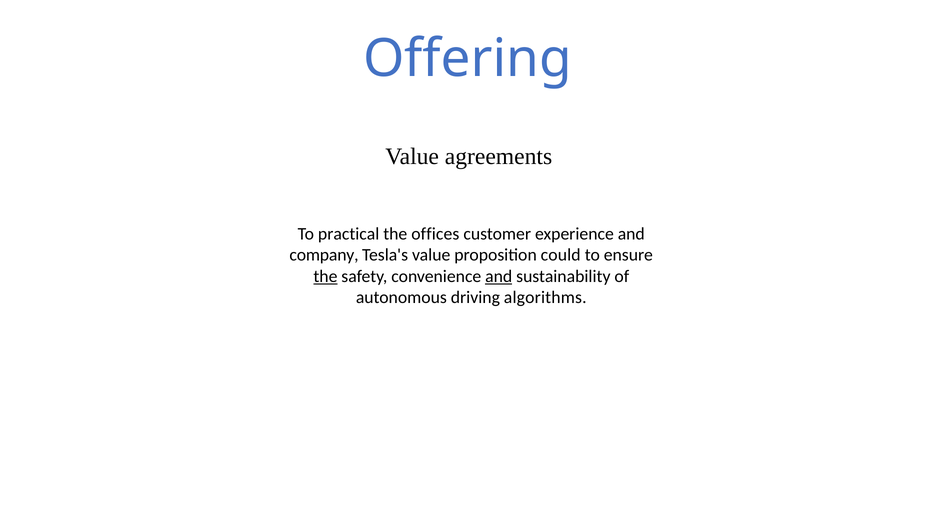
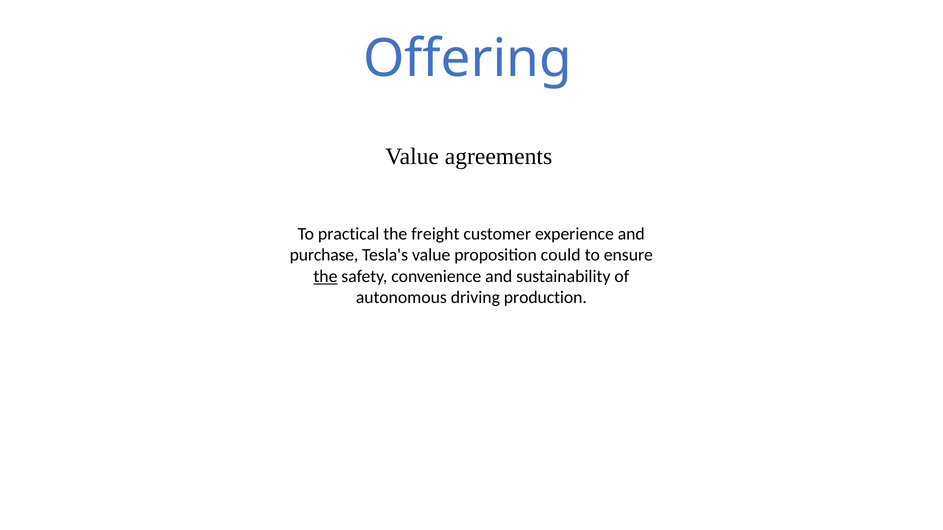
offices: offices -> freight
company: company -> purchase
and at (499, 277) underline: present -> none
algorithms: algorithms -> production
